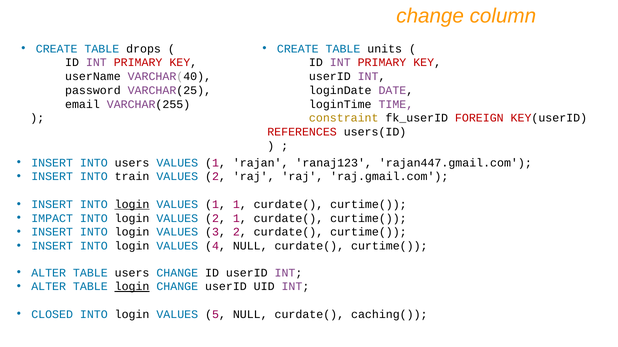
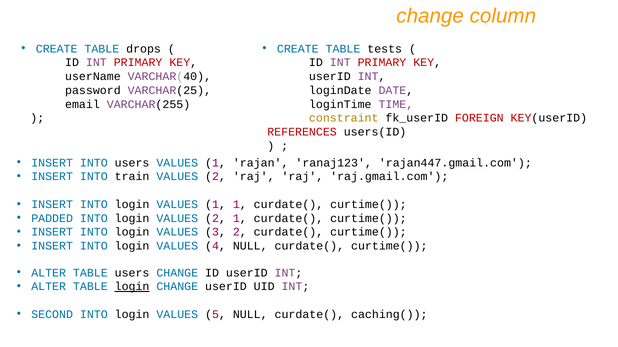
units: units -> tests
login at (132, 205) underline: present -> none
IMPACT: IMPACT -> PADDED
CLOSED: CLOSED -> SECOND
